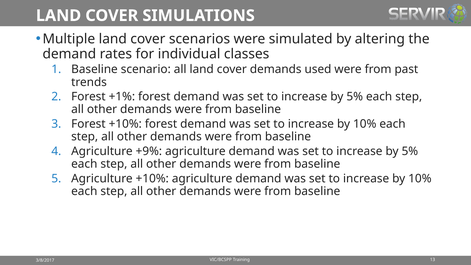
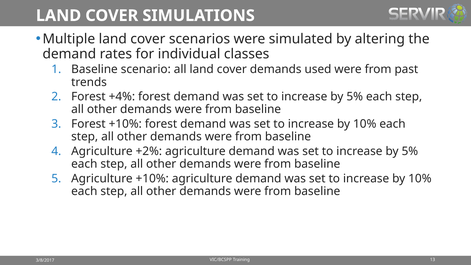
+1%: +1% -> +4%
+9%: +9% -> +2%
